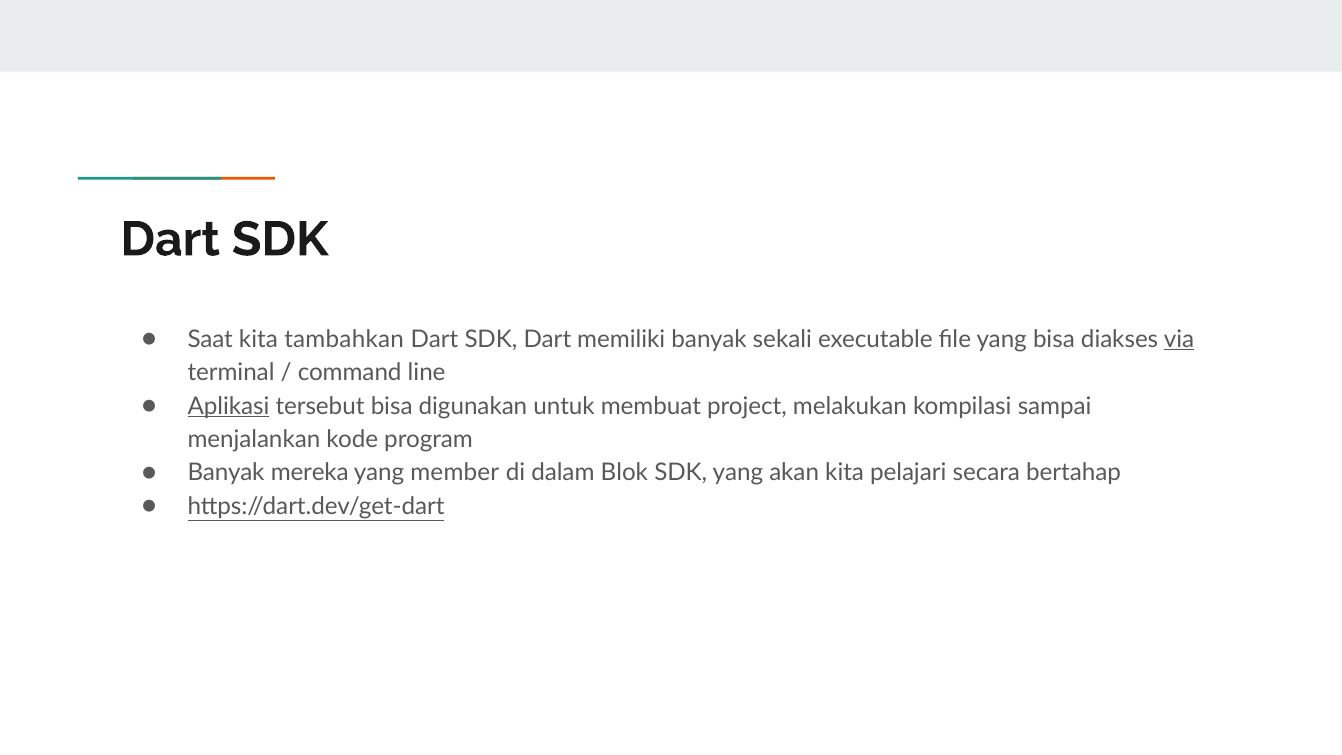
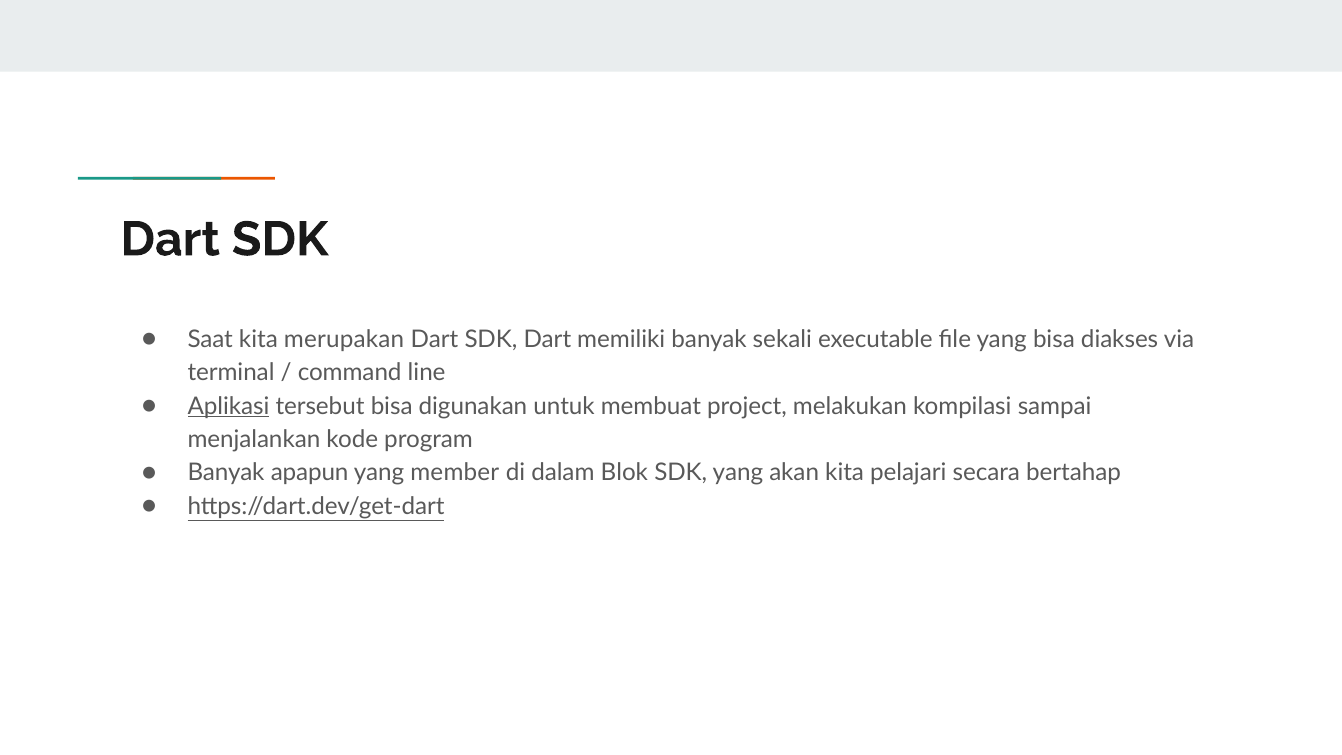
tambahkan: tambahkan -> merupakan
via underline: present -> none
mereka: mereka -> apapun
